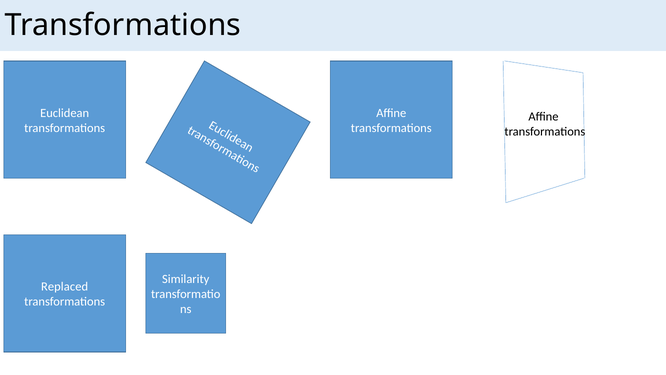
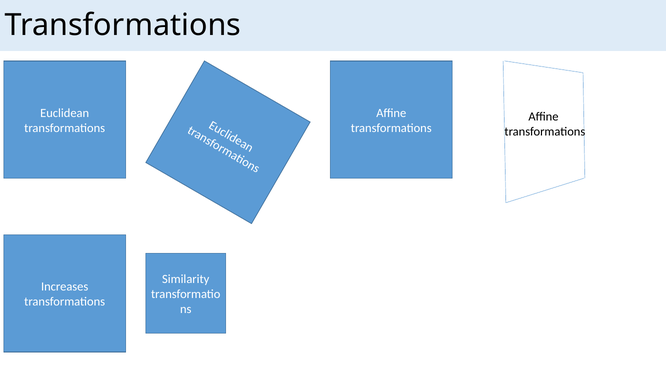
Replaced: Replaced -> Increases
